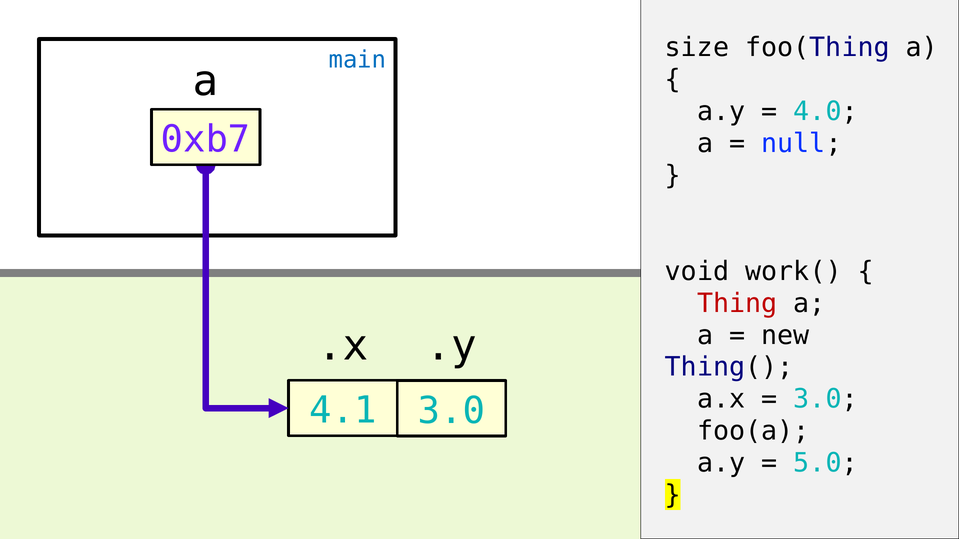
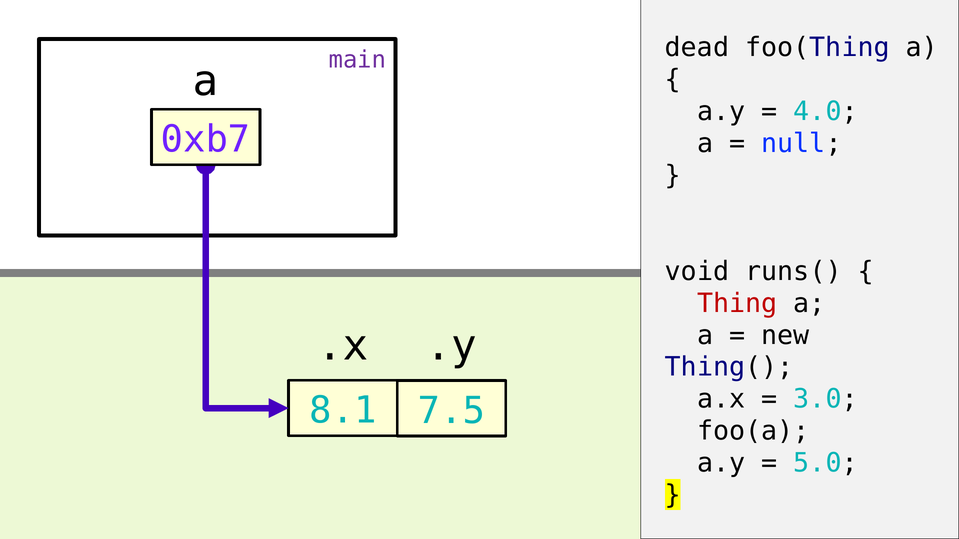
size: size -> dead
main colour: blue -> purple
work(: work( -> runs(
4.1: 4.1 -> 8.1
3.0 at (452, 411): 3.0 -> 7.5
